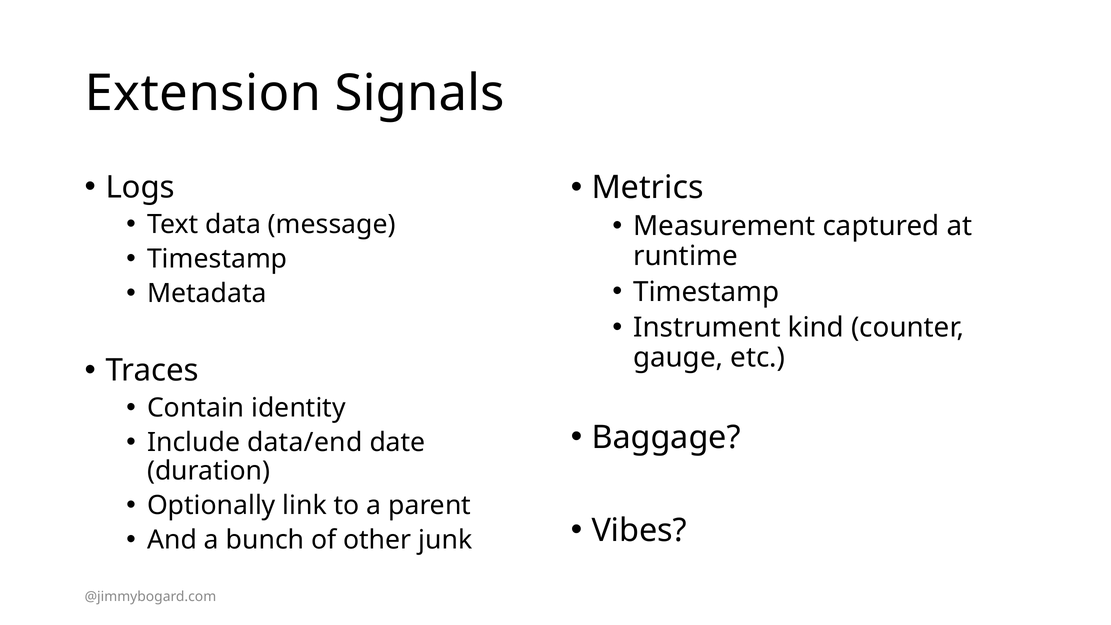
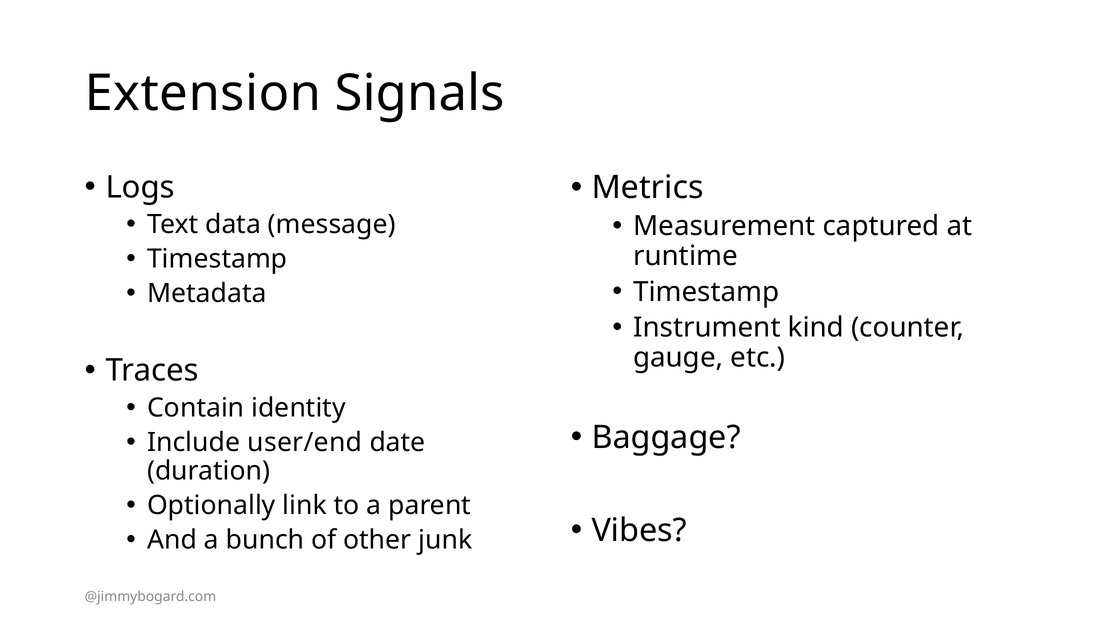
data/end: data/end -> user/end
